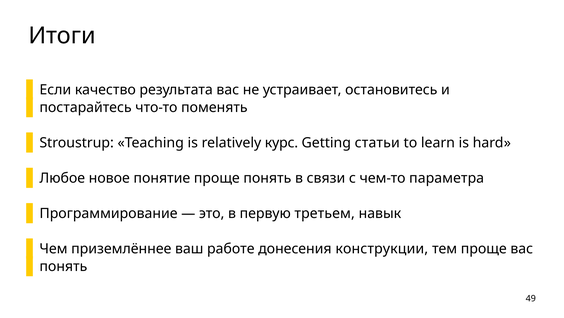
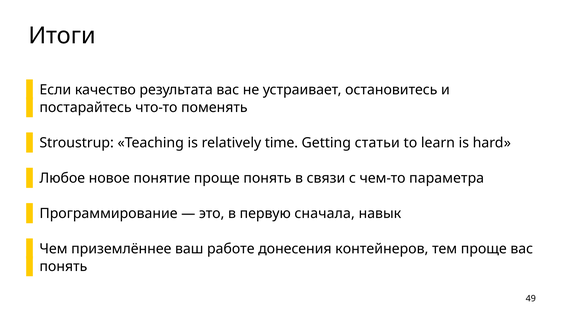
курс: курс -> time
третьем: третьем -> сначала
конструкции: конструкции -> контейнеров
